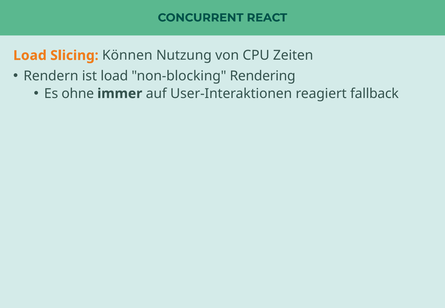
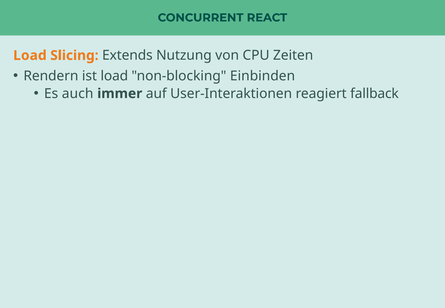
Können: Können -> Extends
Rendering: Rendering -> Einbinden
ohne: ohne -> auch
